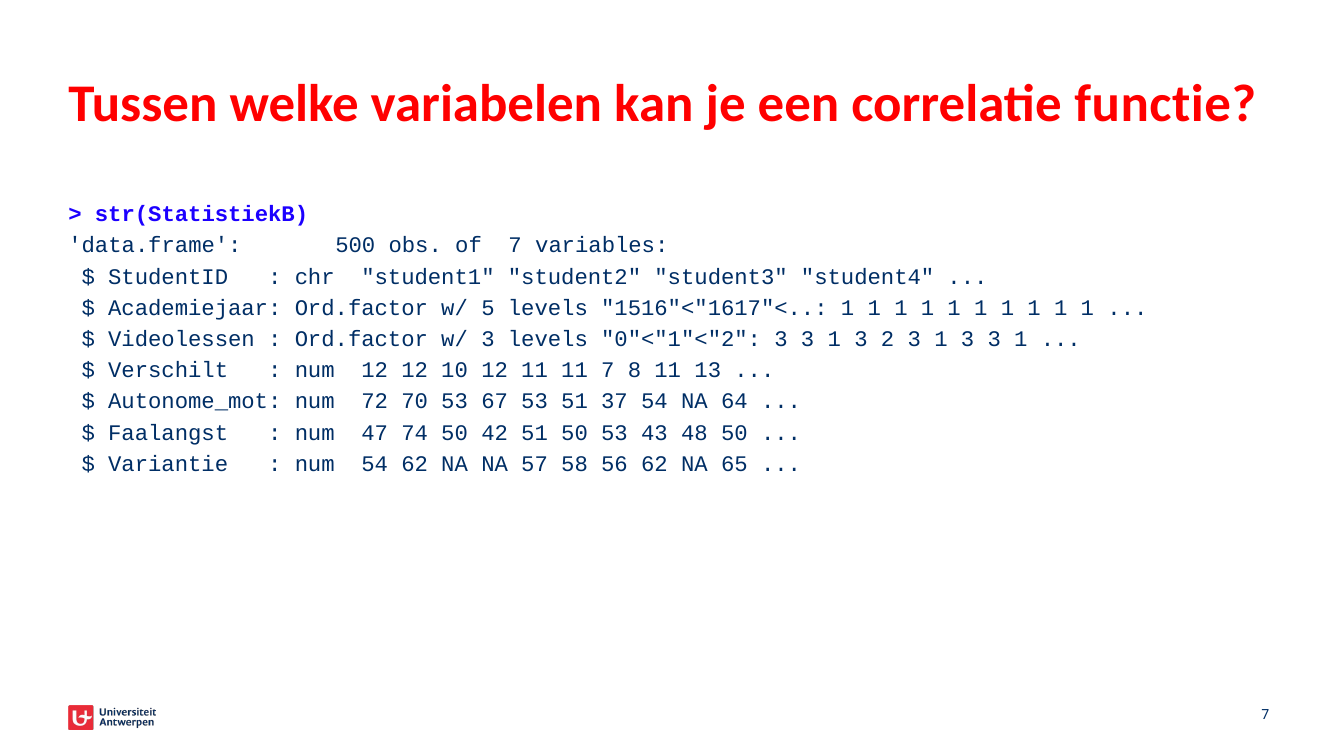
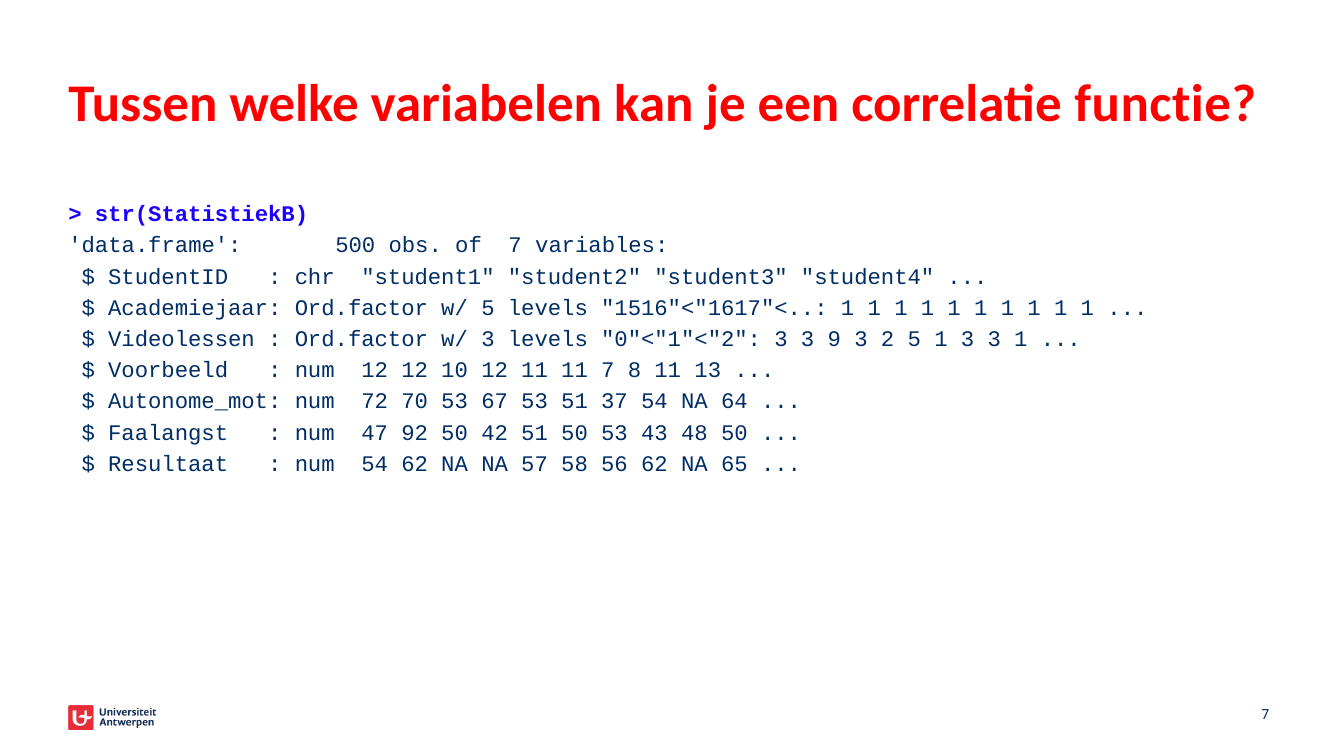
0"<"1"<"2 3 3 1: 1 -> 9
2 3: 3 -> 5
Verschilt: Verschilt -> Voorbeeld
74: 74 -> 92
Variantie: Variantie -> Resultaat
